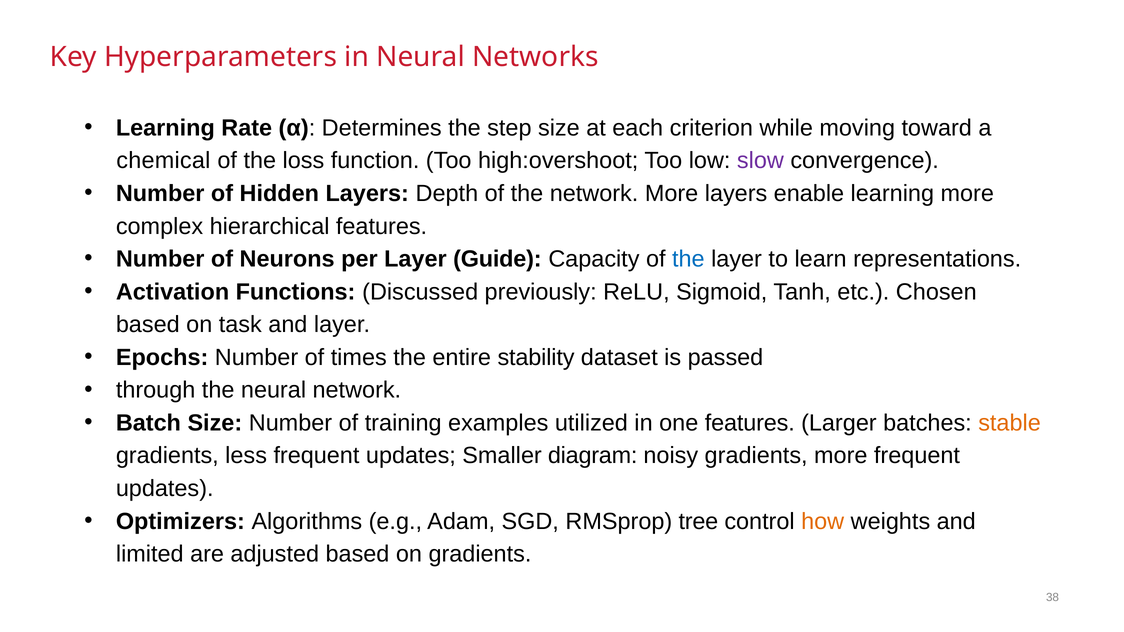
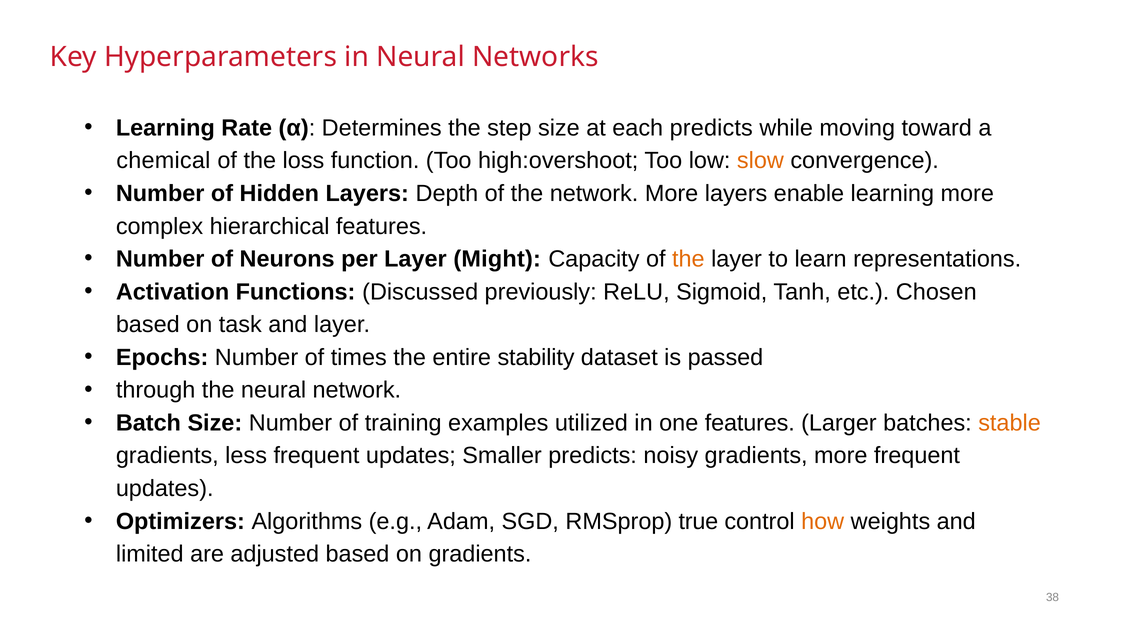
each criterion: criterion -> predicts
slow colour: purple -> orange
Guide: Guide -> Might
the at (688, 259) colour: blue -> orange
Smaller diagram: diagram -> predicts
tree: tree -> true
